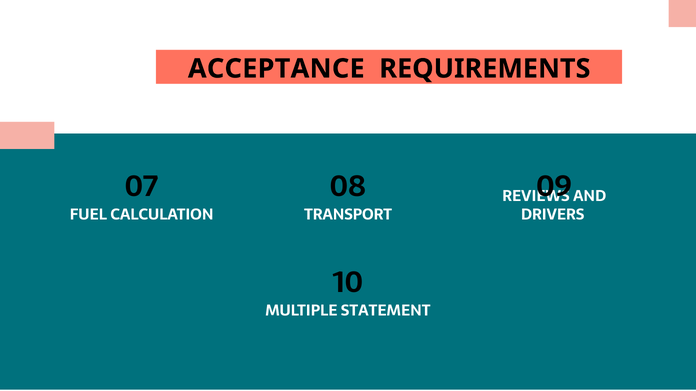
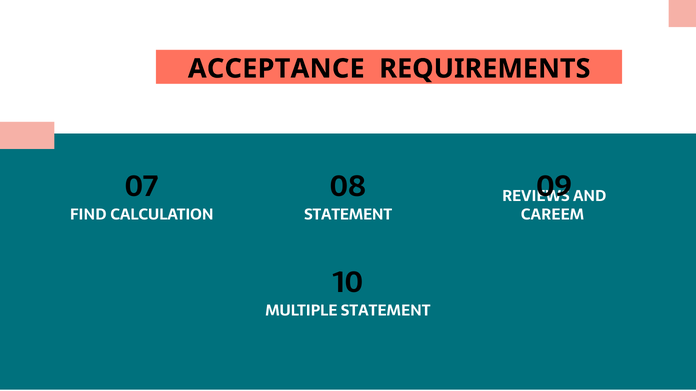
FUEL: FUEL -> FIND
TRANSPORT at (348, 215): TRANSPORT -> STATEMENT
DRIVERS: DRIVERS -> CAREEM
